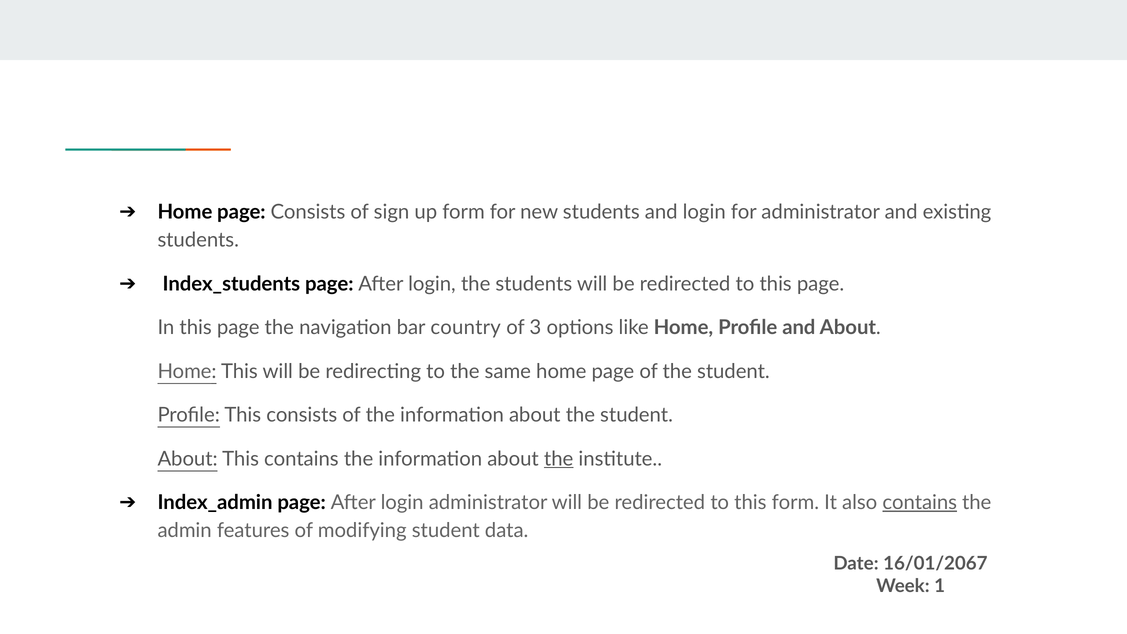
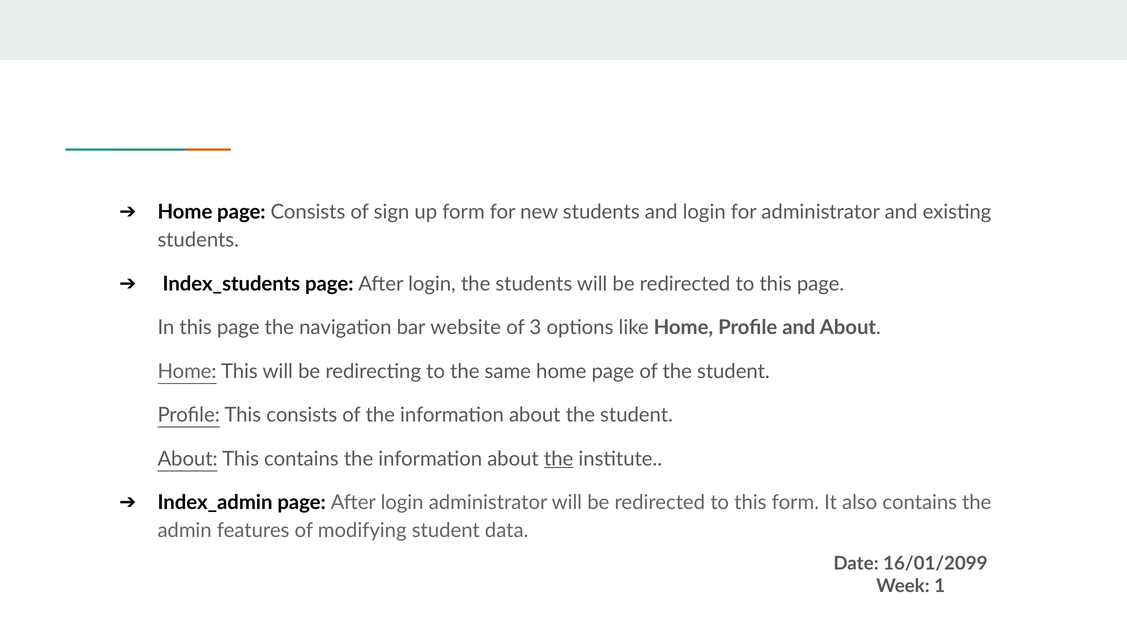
country: country -> website
contains at (920, 503) underline: present -> none
16/01/2067: 16/01/2067 -> 16/01/2099
